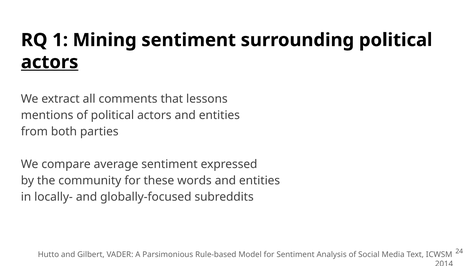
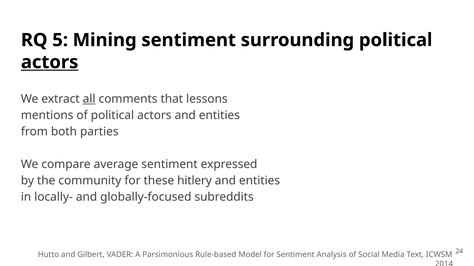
1: 1 -> 5
all underline: none -> present
words: words -> hitlery
